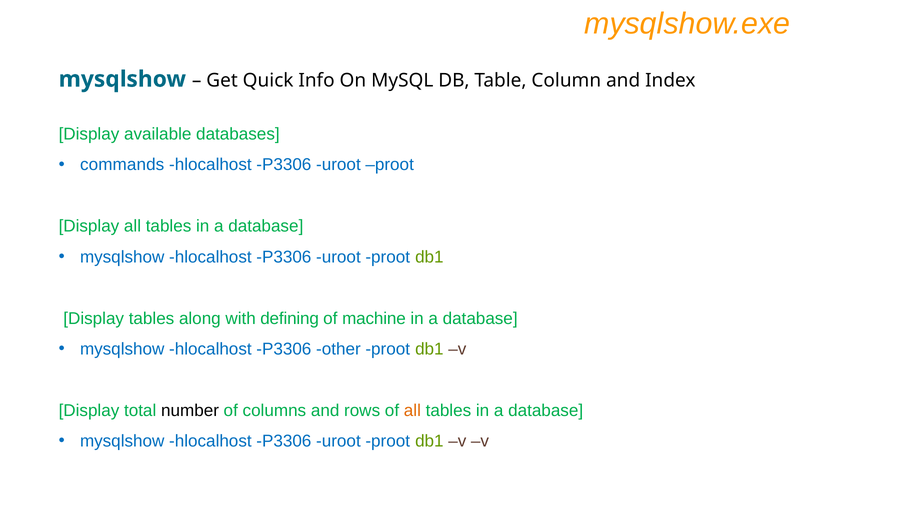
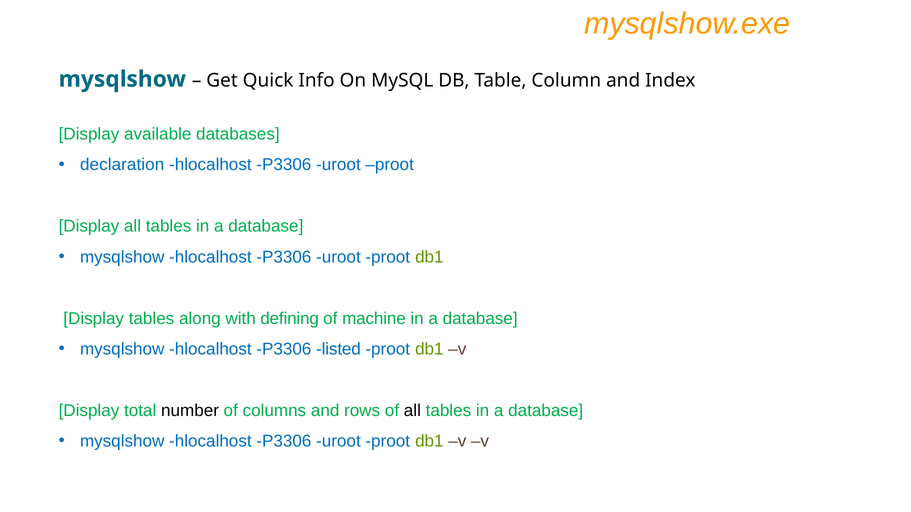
commands: commands -> declaration
other: other -> listed
all at (412, 411) colour: orange -> black
